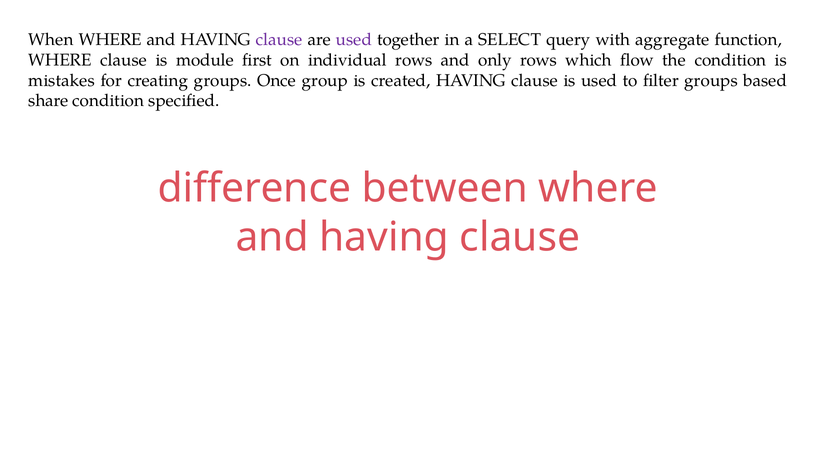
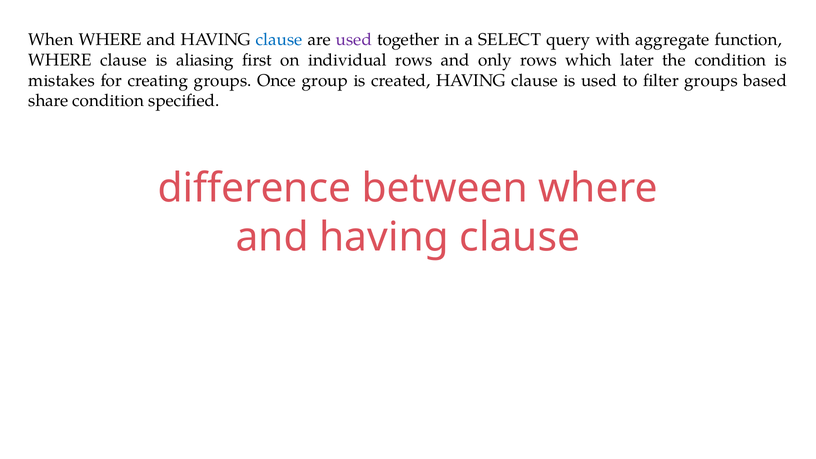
clause at (279, 40) colour: purple -> blue
module: module -> aliasing
flow: flow -> later
